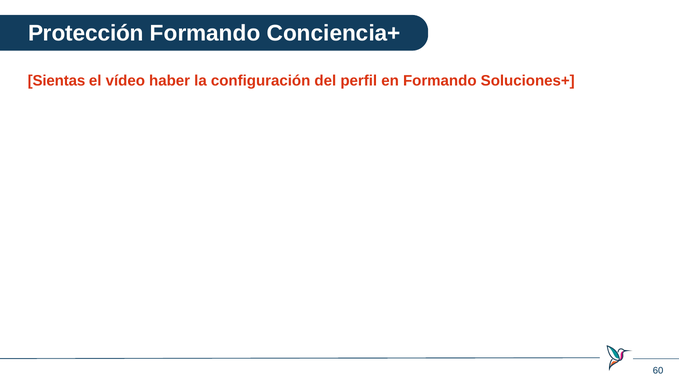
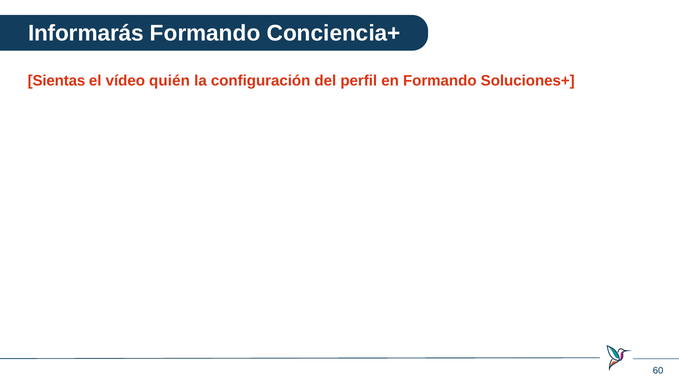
Protección: Protección -> Informarás
haber: haber -> quién
